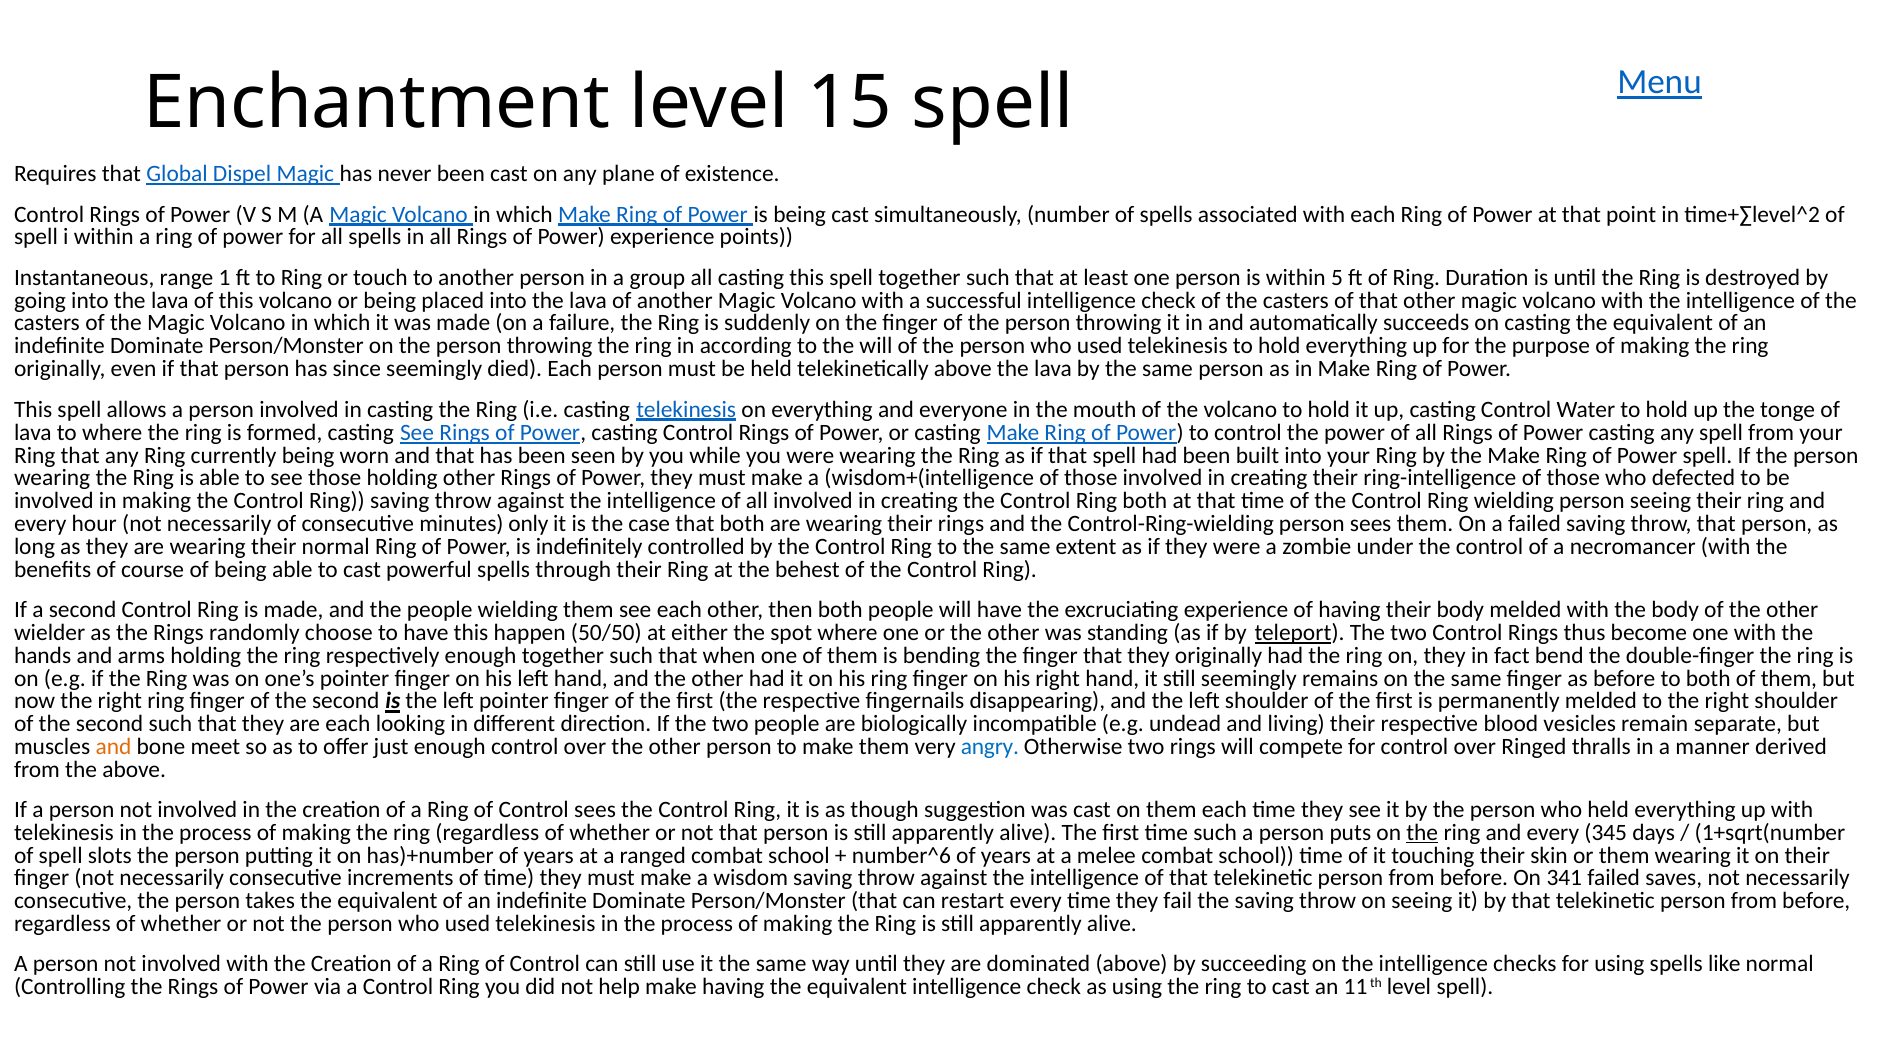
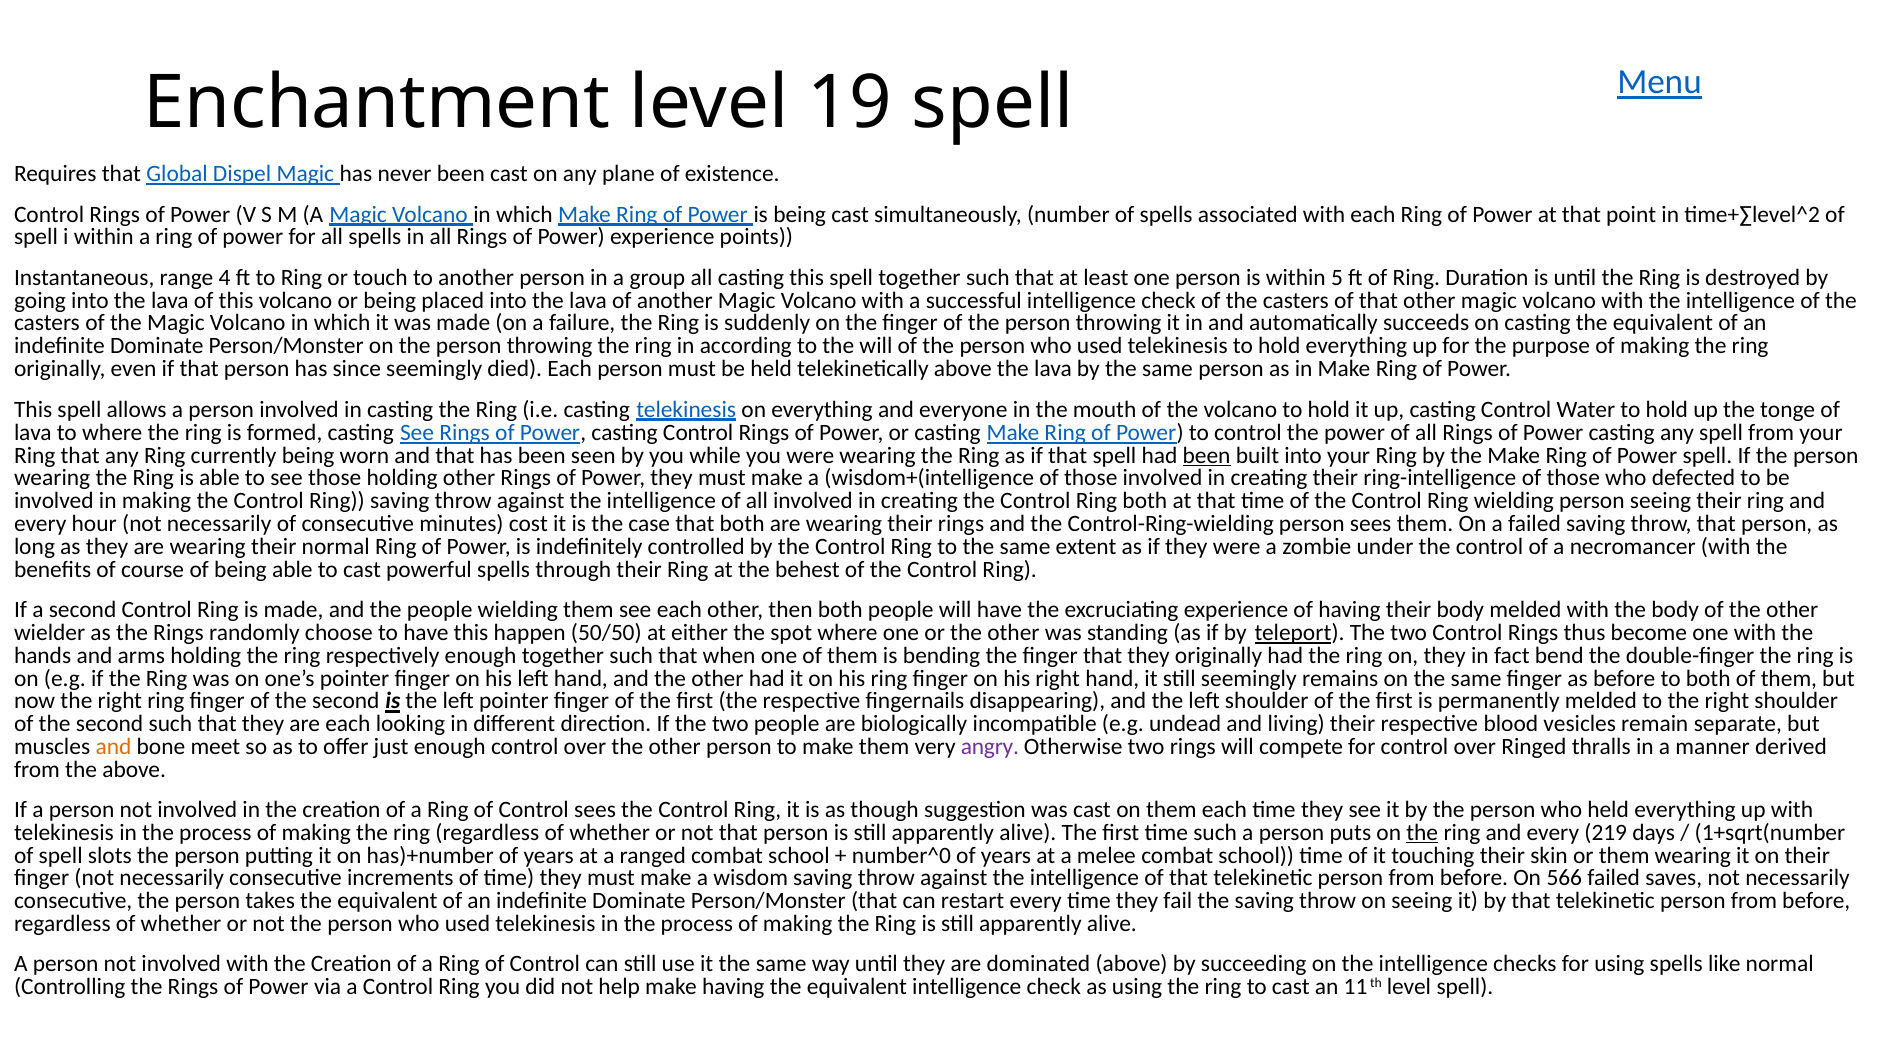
15: 15 -> 19
1: 1 -> 4
been at (1207, 455) underline: none -> present
only: only -> cost
angry colour: blue -> purple
345: 345 -> 219
number^6: number^6 -> number^0
341: 341 -> 566
